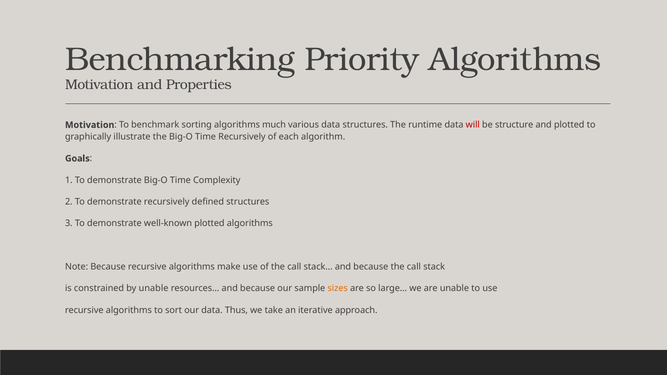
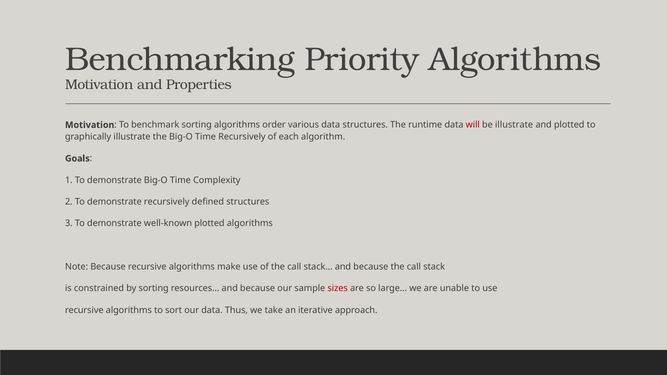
much: much -> order
be structure: structure -> illustrate
by unable: unable -> sorting
sizes colour: orange -> red
